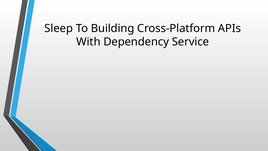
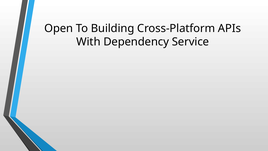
Sleep: Sleep -> Open
